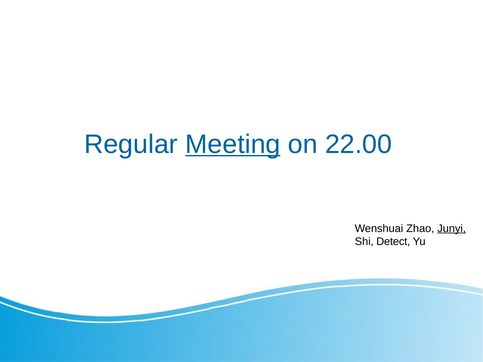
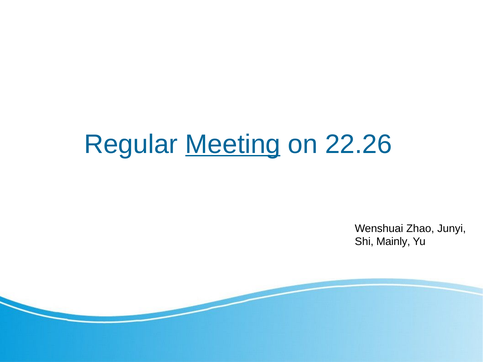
22.00: 22.00 -> 22.26
Junyi underline: present -> none
Detect: Detect -> Mainly
